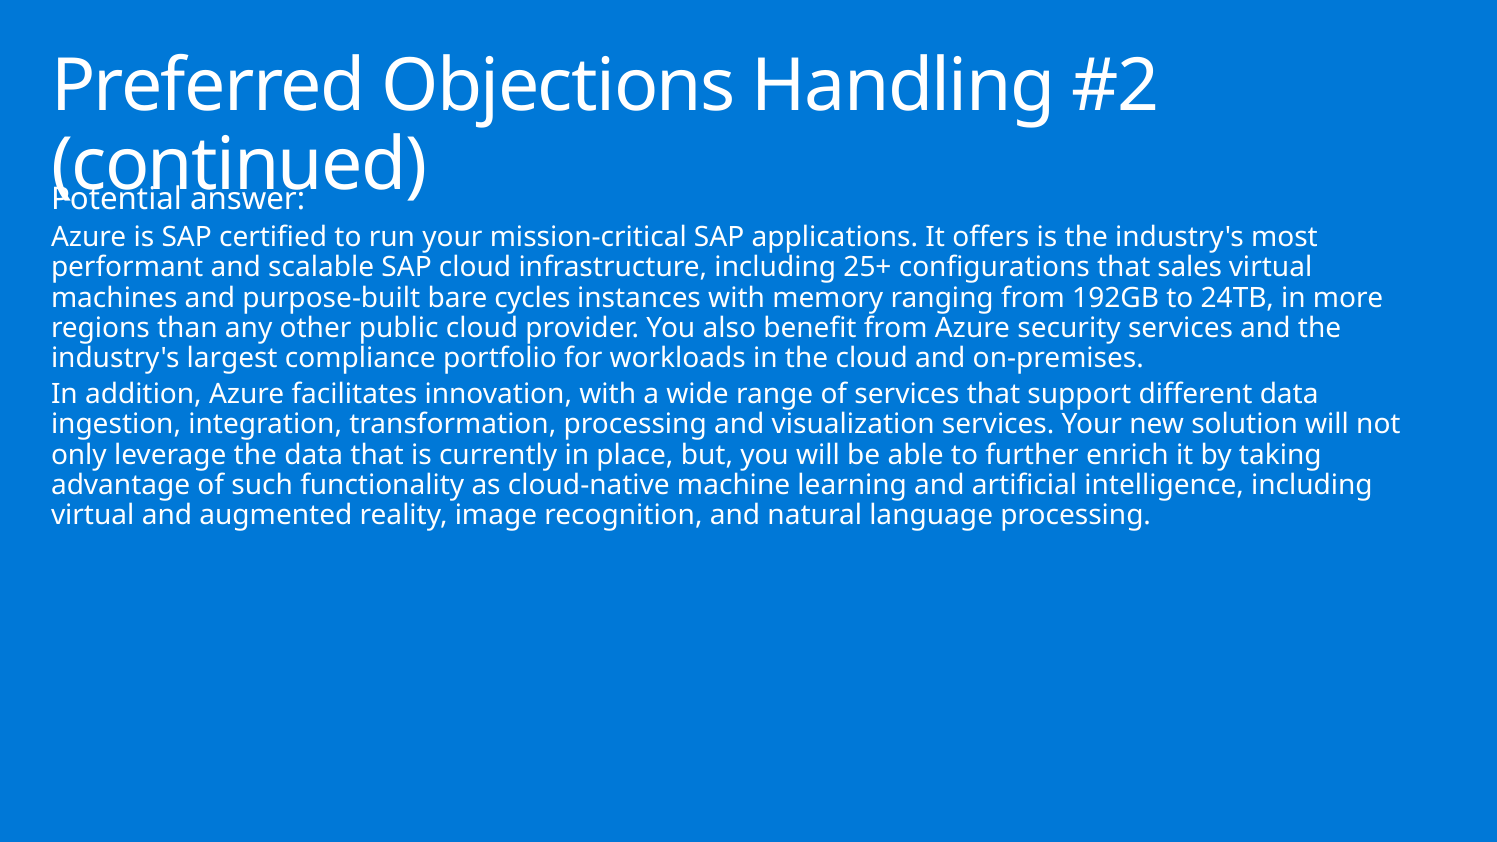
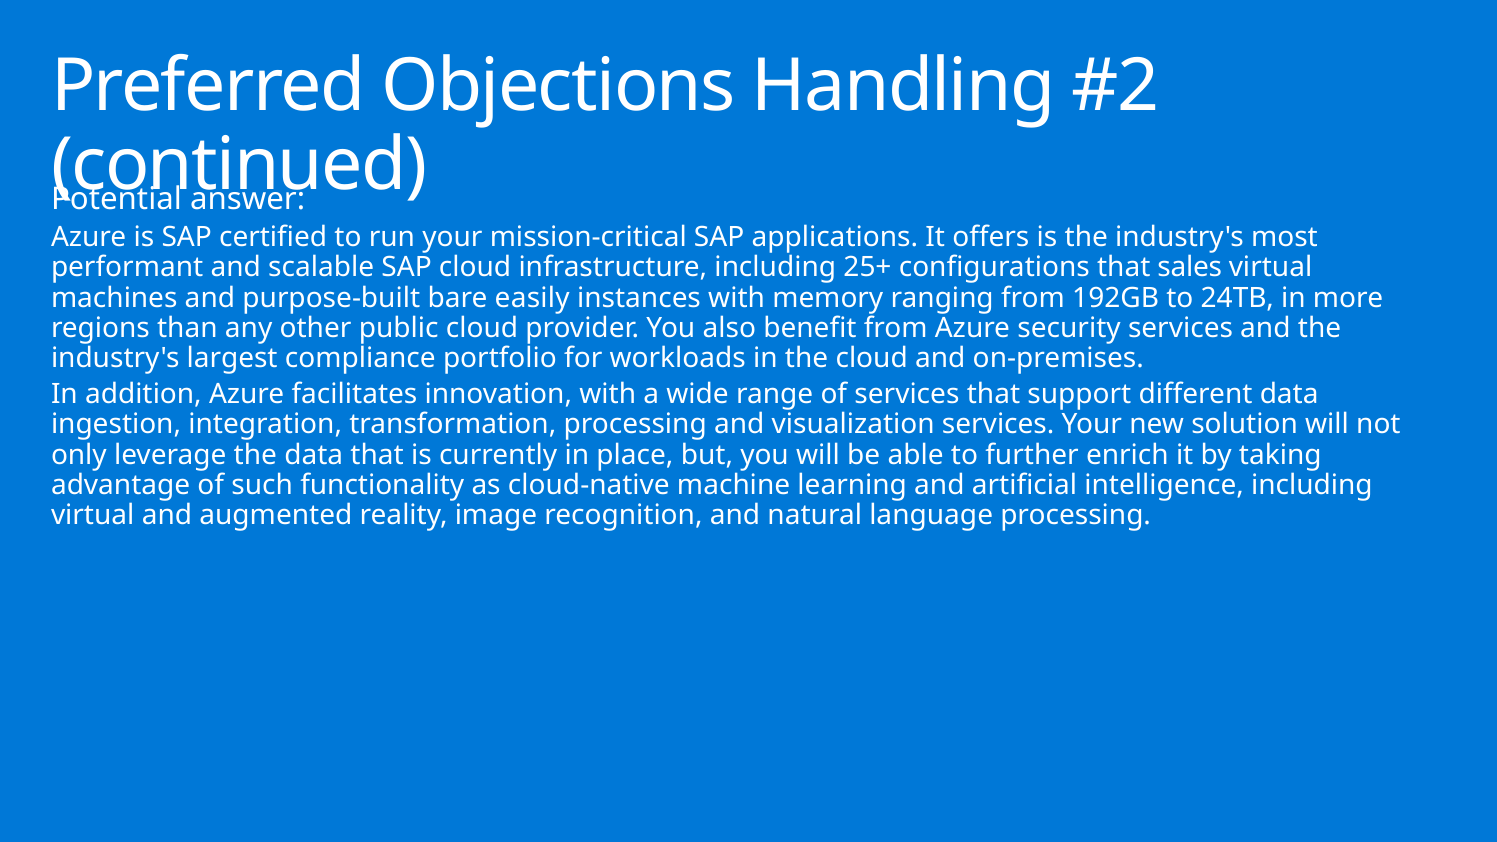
cycles: cycles -> easily
